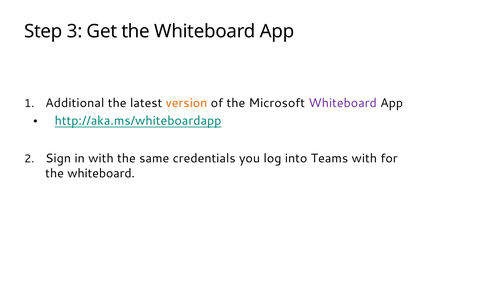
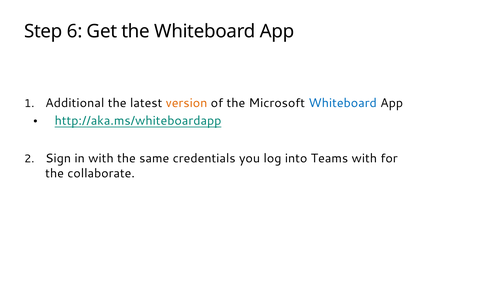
3: 3 -> 6
Whiteboard at (343, 103) colour: purple -> blue
whiteboard at (101, 173): whiteboard -> collaborate
